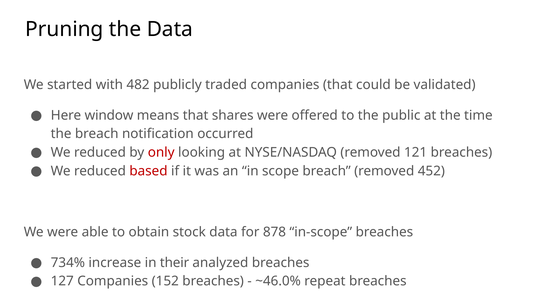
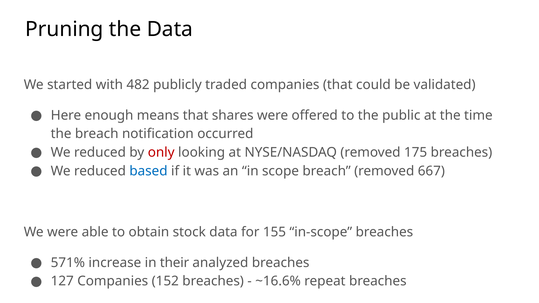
window: window -> enough
121: 121 -> 175
based colour: red -> blue
452: 452 -> 667
878: 878 -> 155
734%: 734% -> 571%
~46.0%: ~46.0% -> ~16.6%
